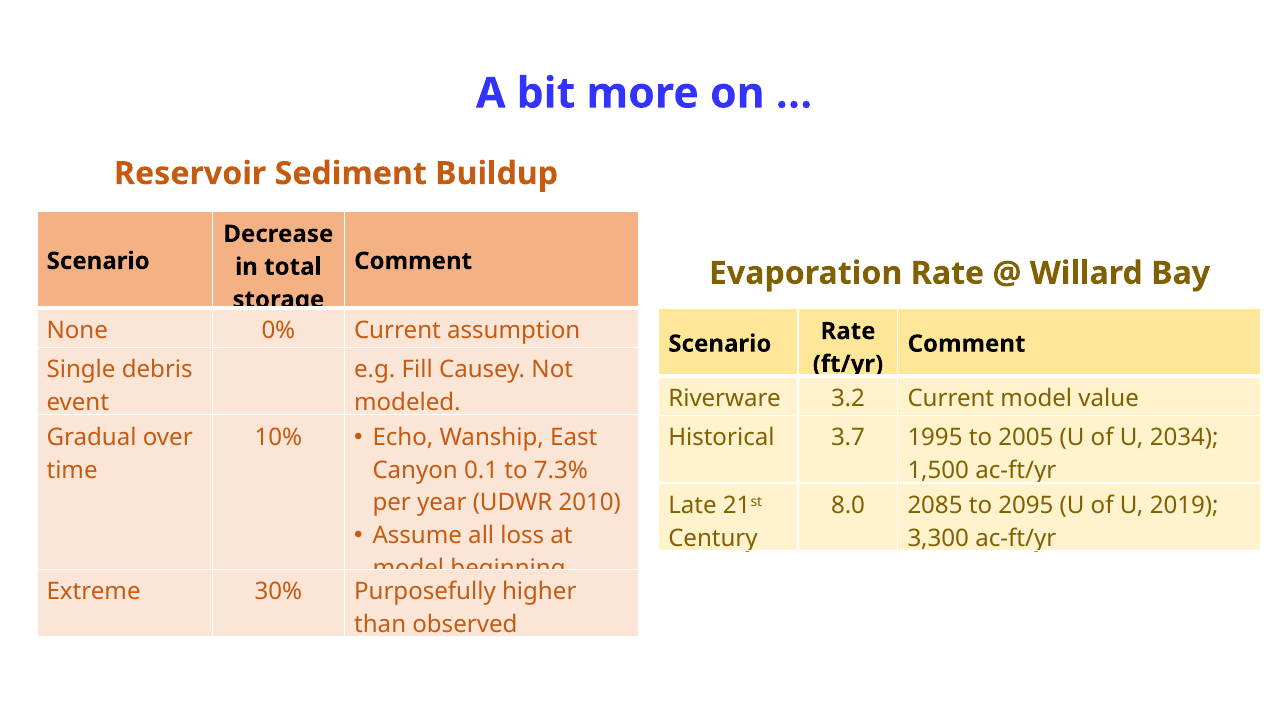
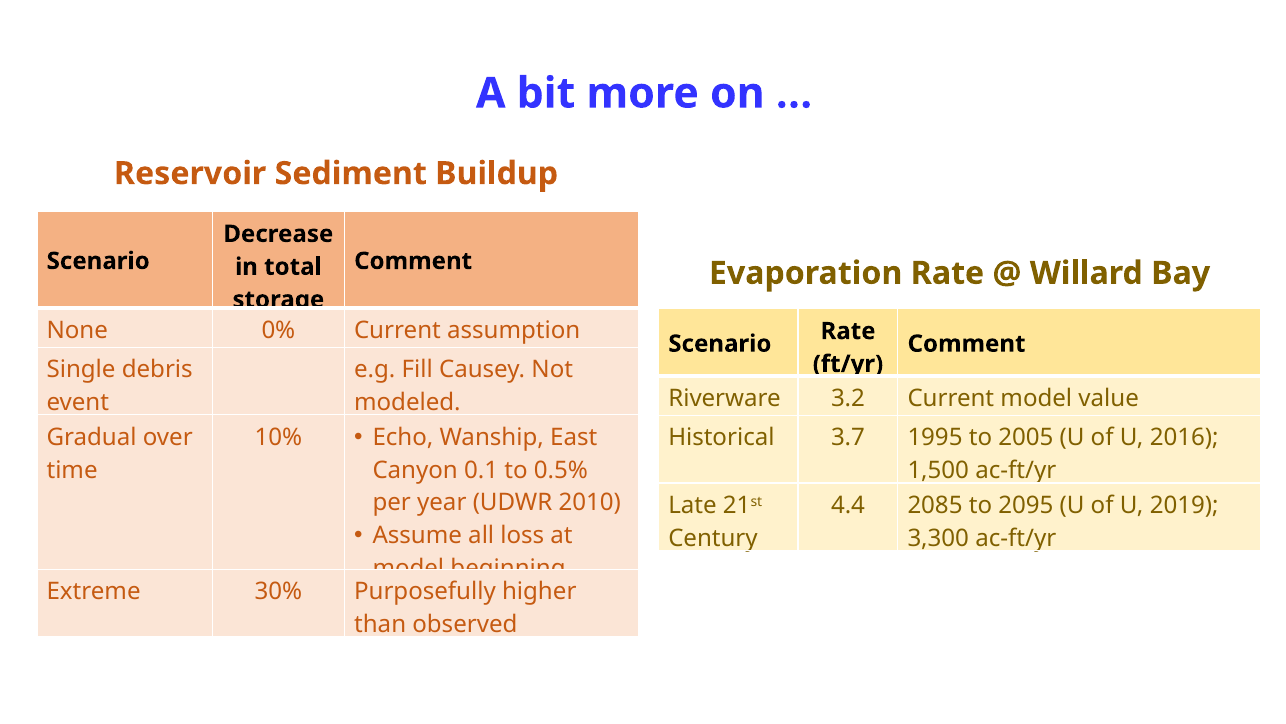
2034: 2034 -> 2016
7.3%: 7.3% -> 0.5%
8.0: 8.0 -> 4.4
